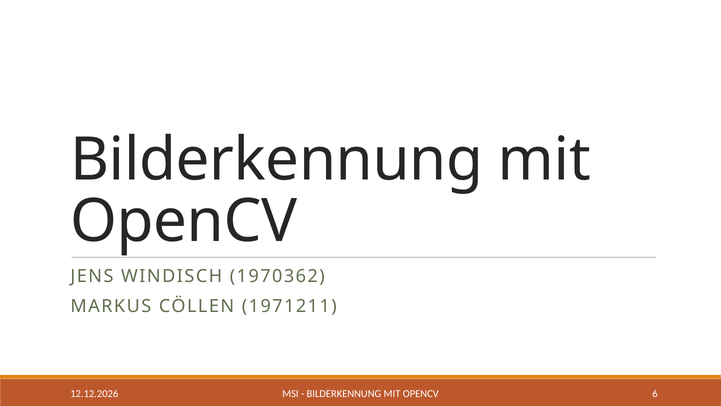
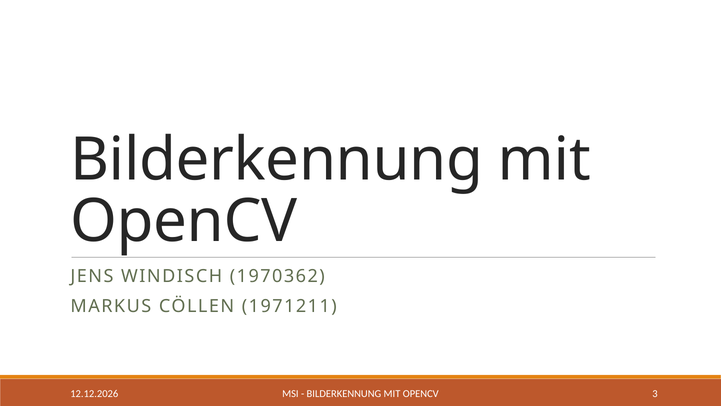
6: 6 -> 3
